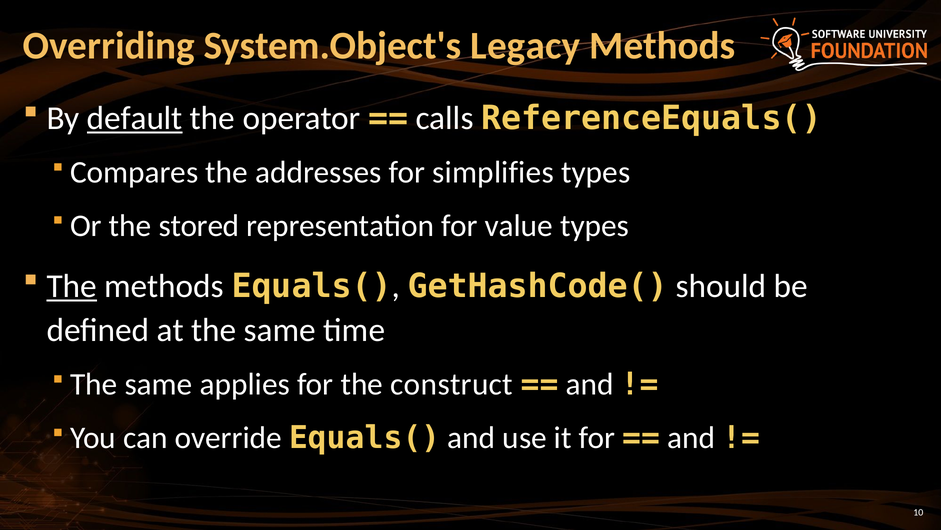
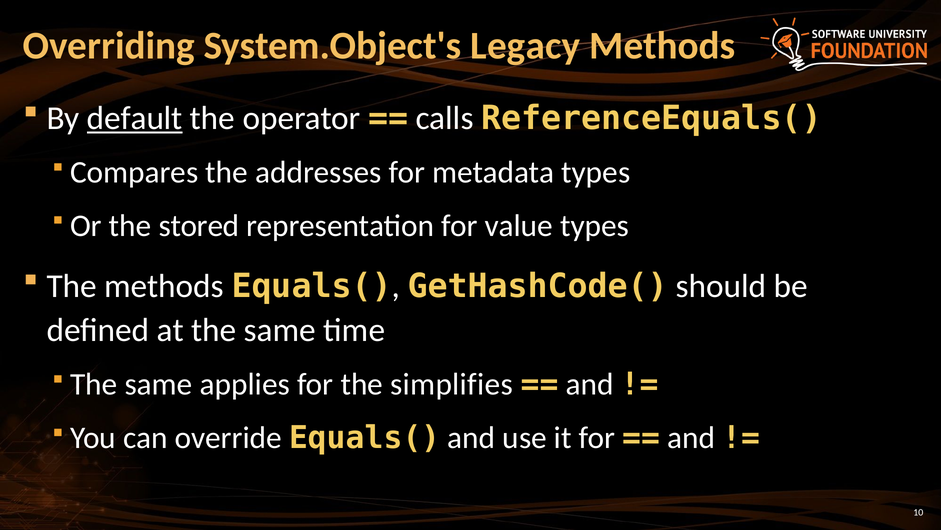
simplifies: simplifies -> metadata
The at (72, 286) underline: present -> none
construct: construct -> simplifies
